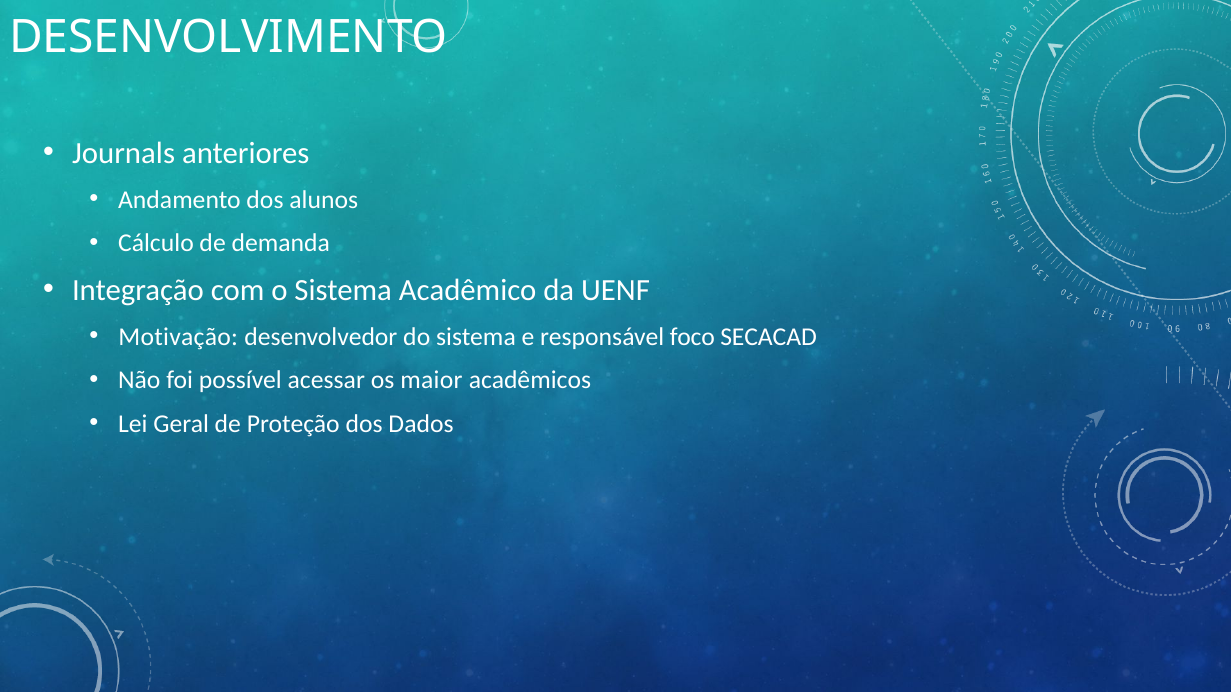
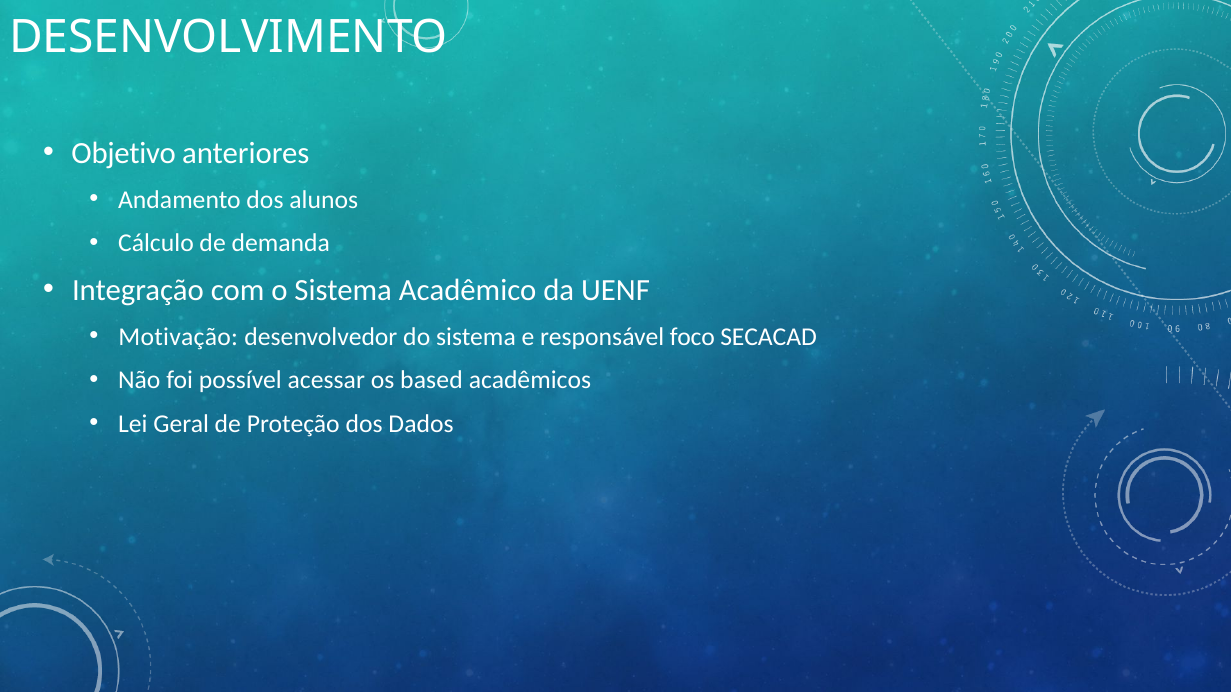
Journals: Journals -> Objetivo
maior: maior -> based
